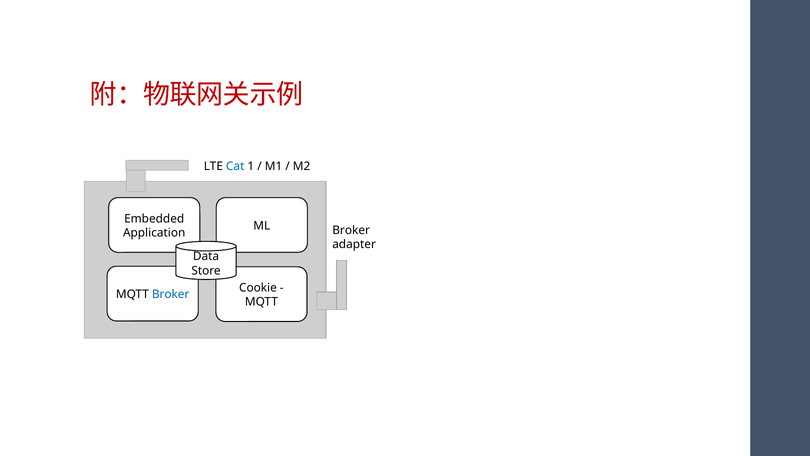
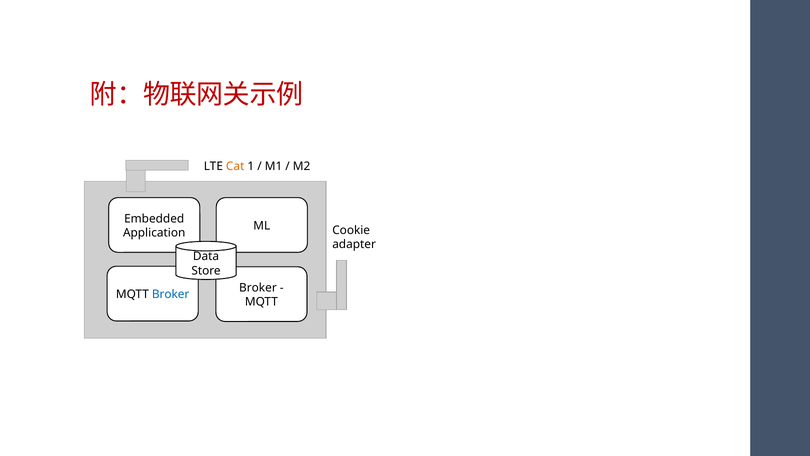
Cat colour: blue -> orange
Broker at (351, 230): Broker -> Cookie
Cookie at (258, 288): Cookie -> Broker
